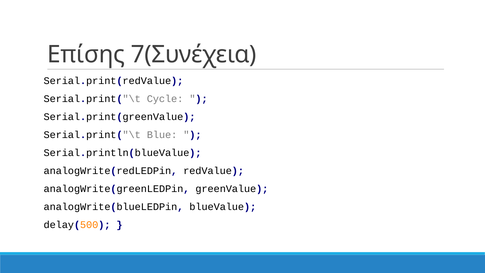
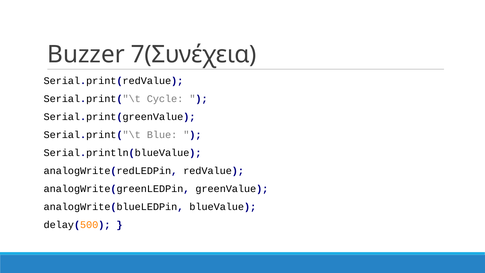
Επίσης: Επίσης -> Buzzer
